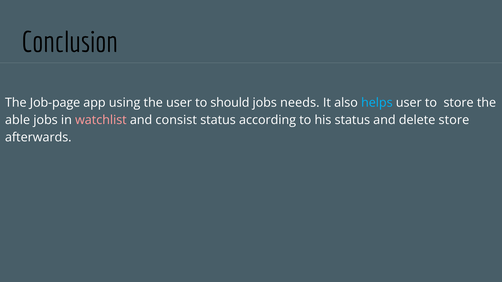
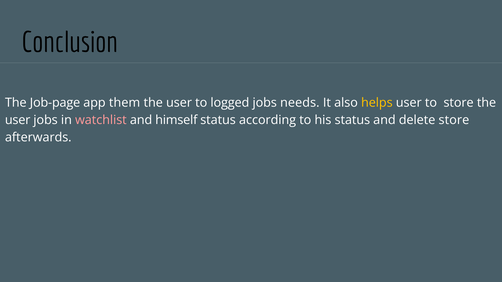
using: using -> them
should: should -> logged
helps colour: light blue -> yellow
able at (18, 120): able -> user
consist: consist -> himself
